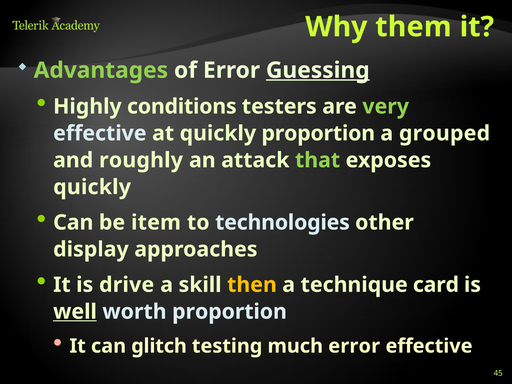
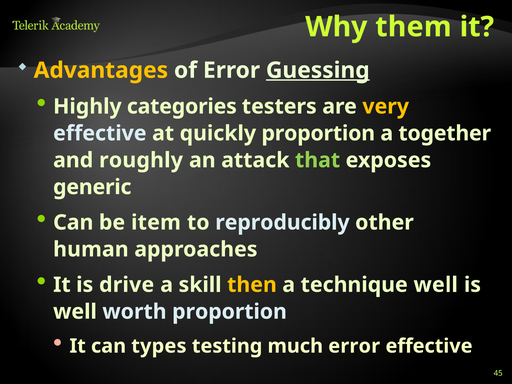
Advantages colour: light green -> yellow
conditions: conditions -> categories
very colour: light green -> yellow
grouped: grouped -> together
quickly at (92, 187): quickly -> generic
technologies: technologies -> reproducibly
display: display -> human
technique card: card -> well
well at (75, 312) underline: present -> none
glitch: glitch -> types
